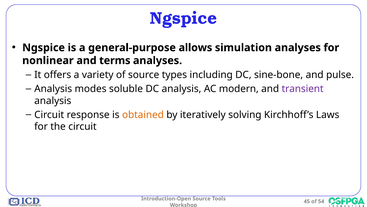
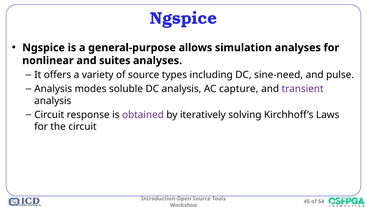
terms: terms -> suites
sine-bone: sine-bone -> sine-need
modern: modern -> capture
obtained colour: orange -> purple
